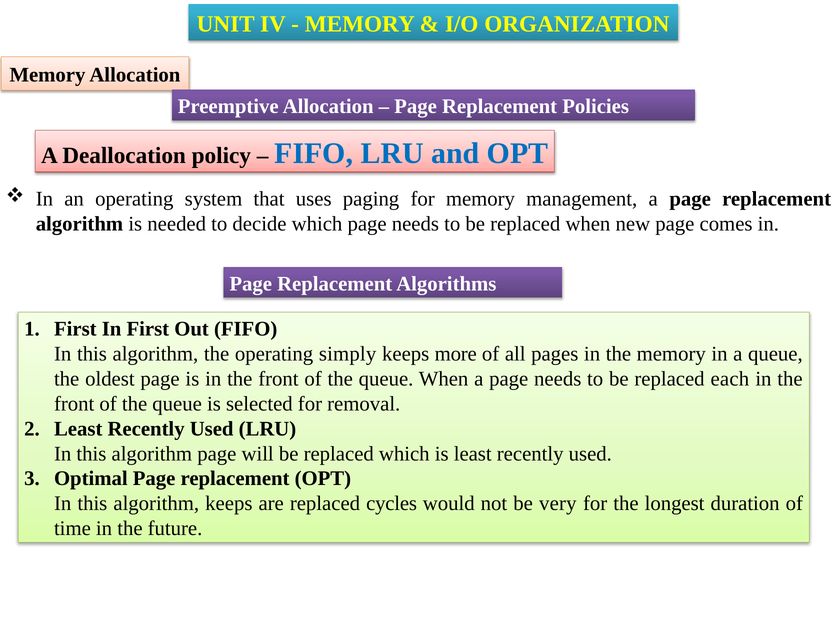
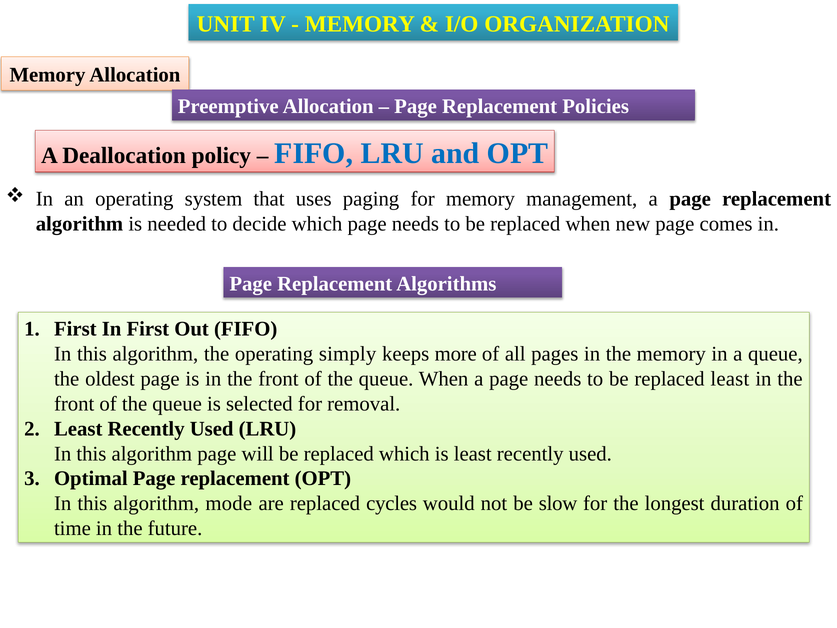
replaced each: each -> least
algorithm keeps: keeps -> mode
very: very -> slow
